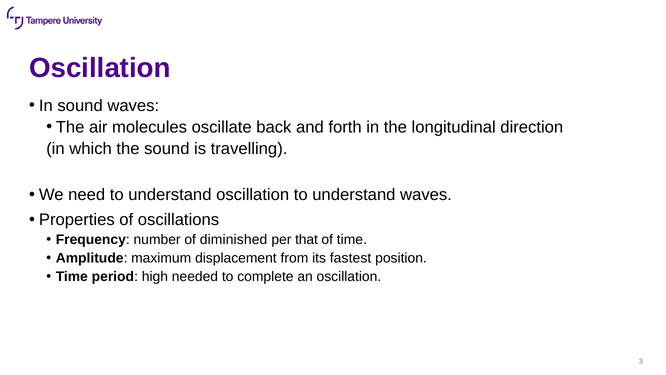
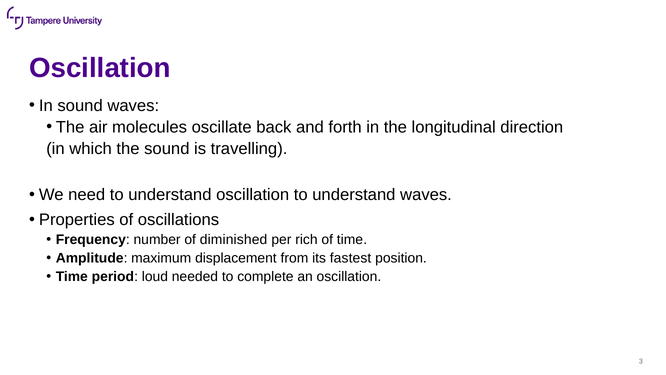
that: that -> rich
high: high -> loud
